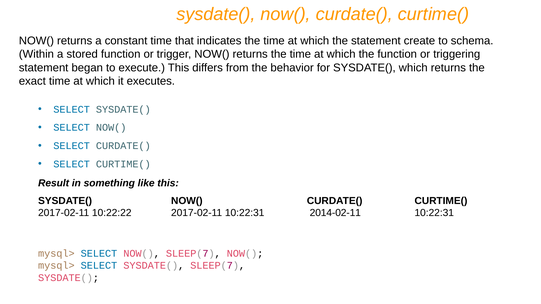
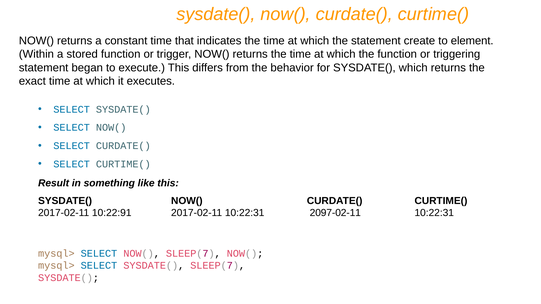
schema: schema -> element
10:22:22: 10:22:22 -> 10:22:91
2014-02-11: 2014-02-11 -> 2097-02-11
